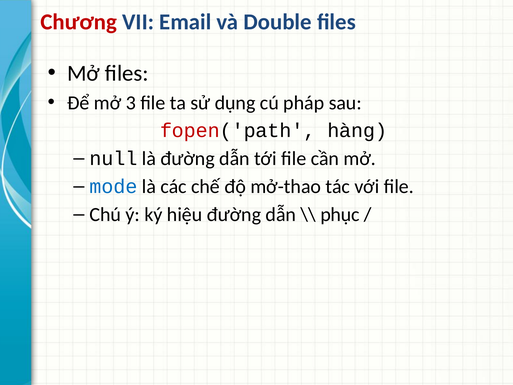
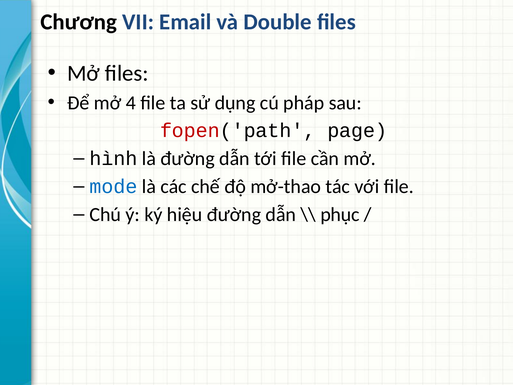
Chương colour: red -> black
3: 3 -> 4
hàng: hàng -> page
null: null -> hình
